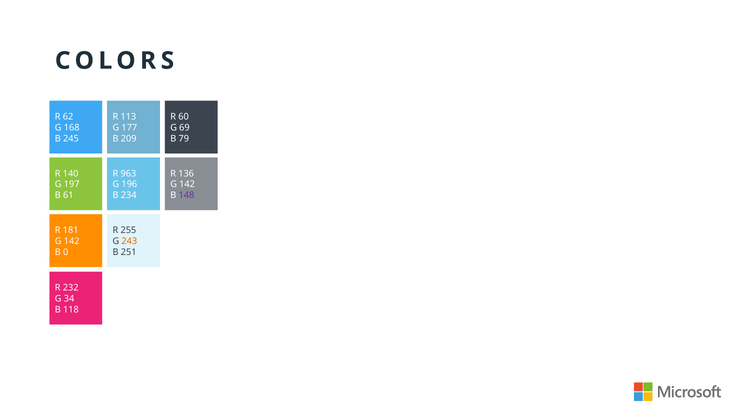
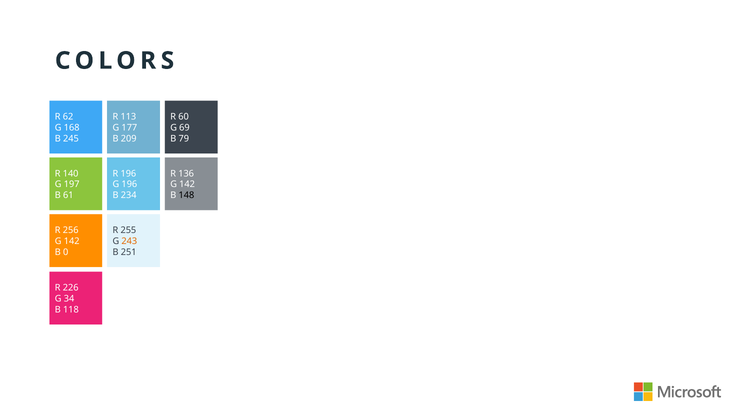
R 963: 963 -> 196
148 colour: purple -> black
181: 181 -> 256
232: 232 -> 226
